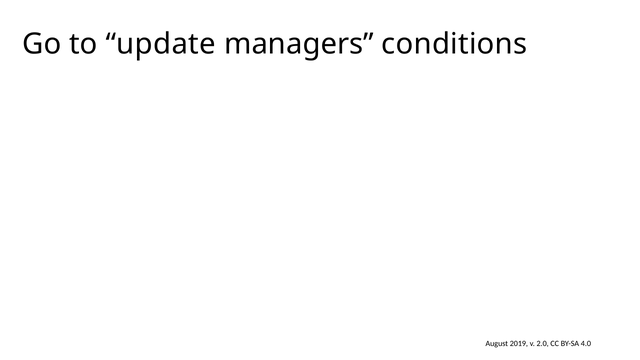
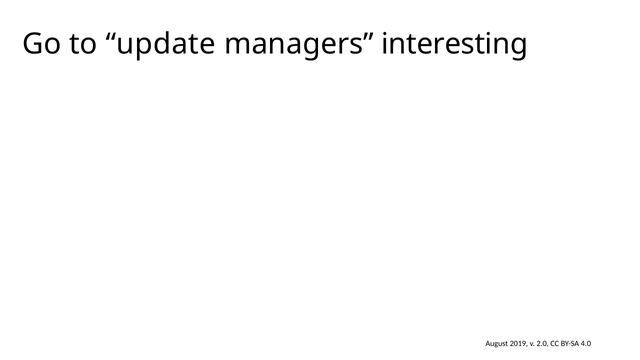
conditions: conditions -> interesting
